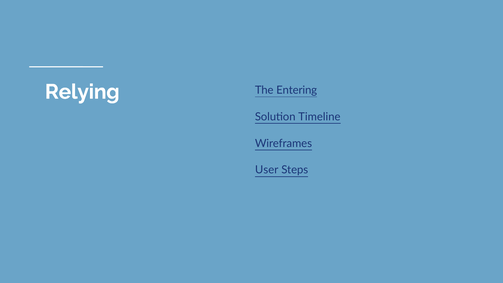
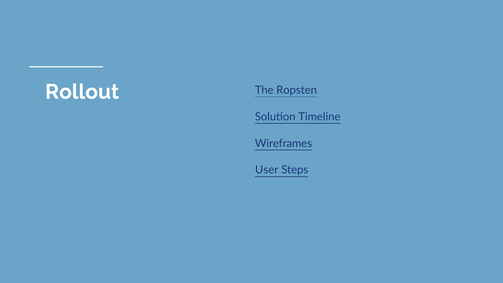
Relying: Relying -> Rollout
Entering: Entering -> Ropsten
